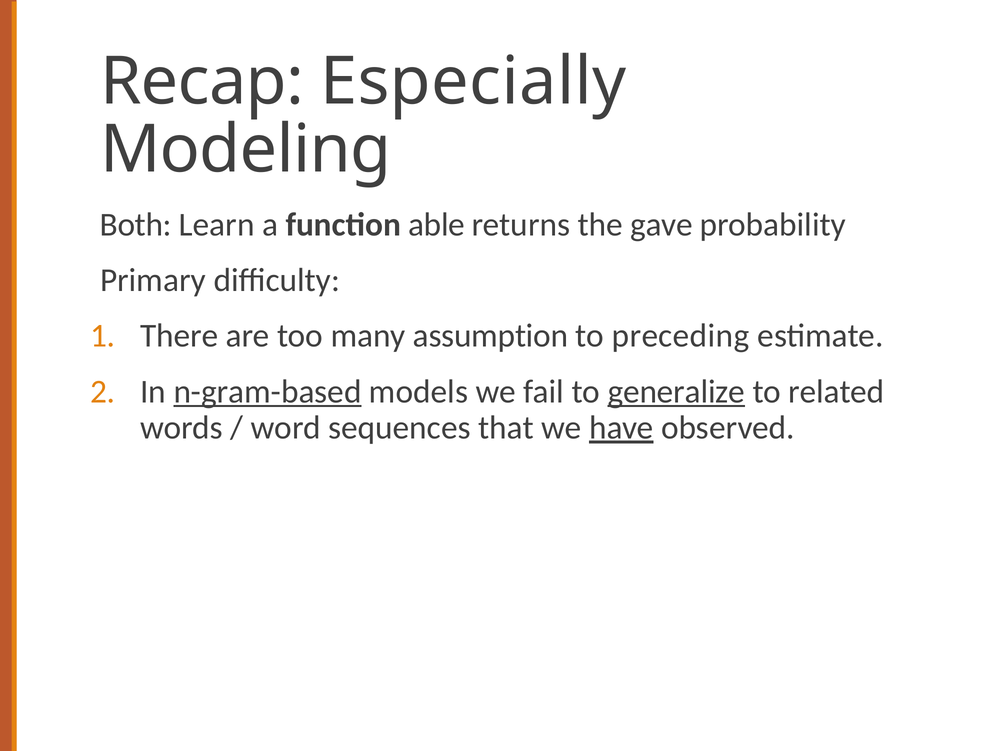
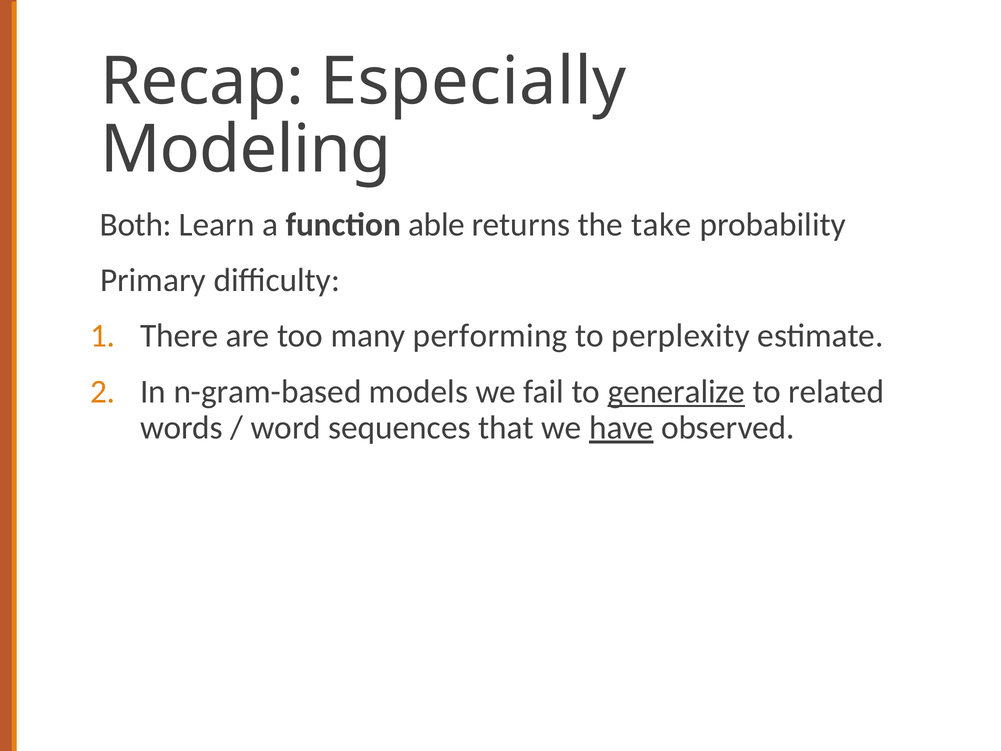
gave: gave -> take
assumption: assumption -> performing
preceding: preceding -> perplexity
n-gram-based underline: present -> none
